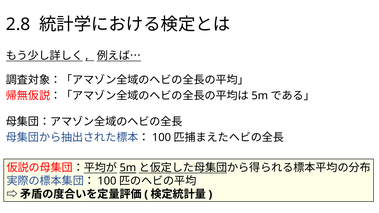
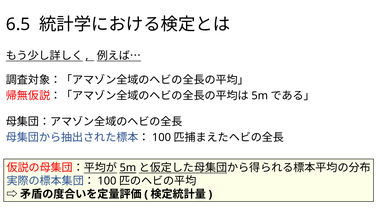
2.8: 2.8 -> 6.5
